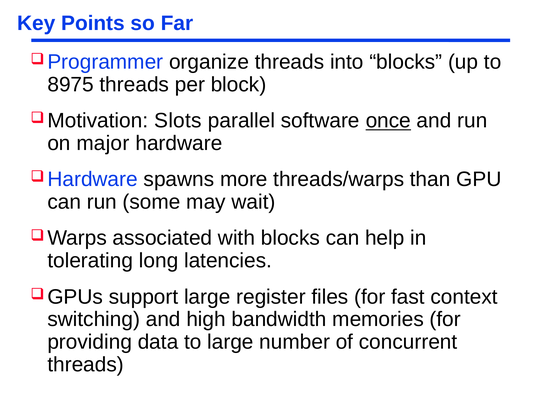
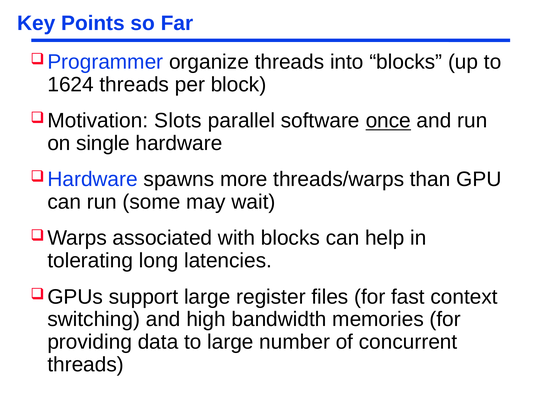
8975: 8975 -> 1624
major: major -> single
